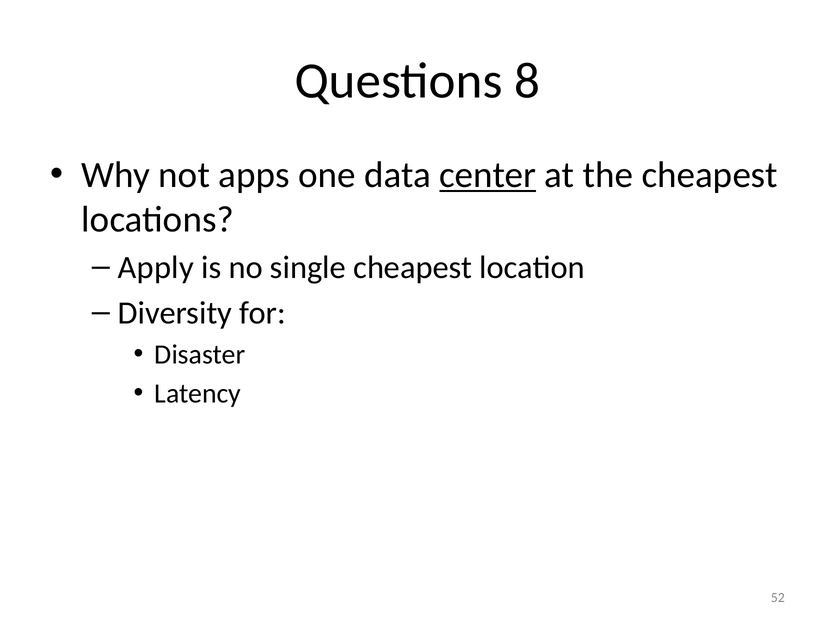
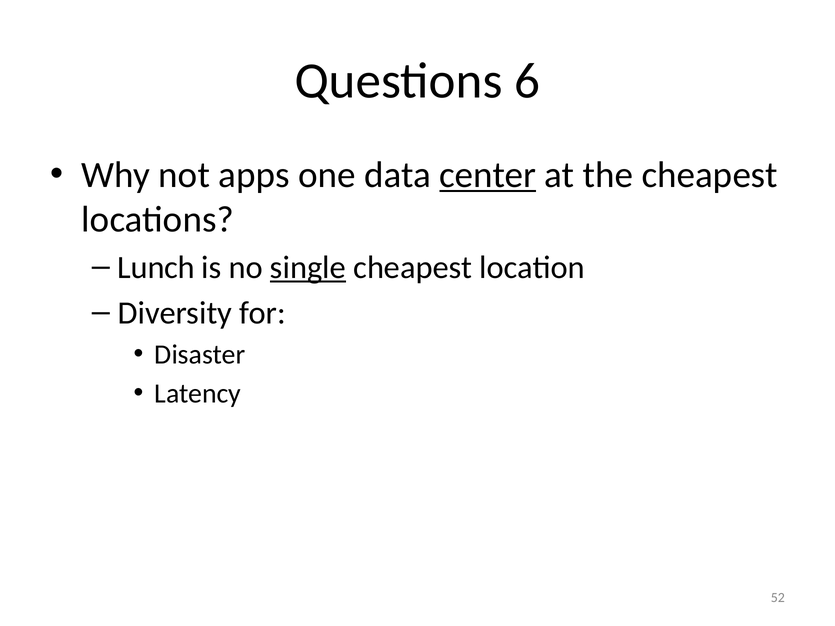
8: 8 -> 6
Apply: Apply -> Lunch
single underline: none -> present
